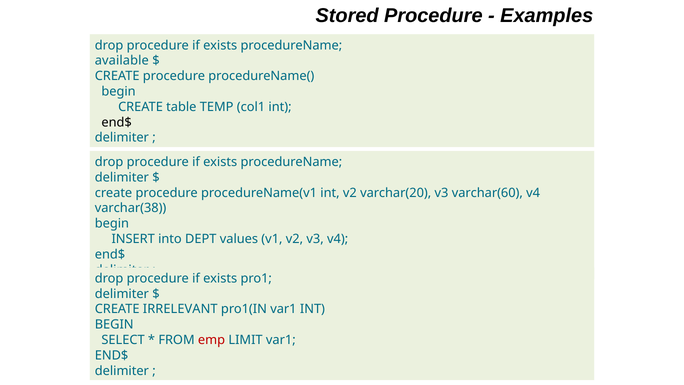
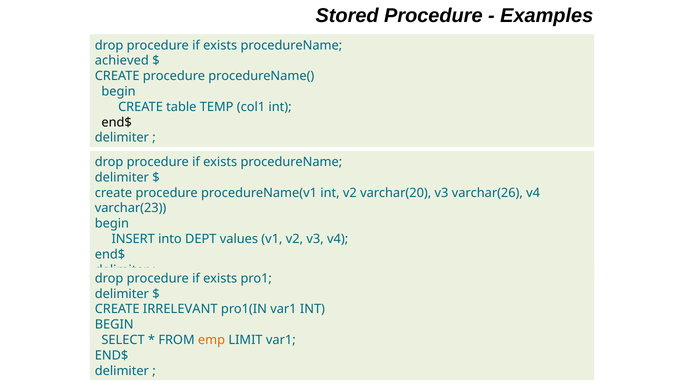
available: available -> achieved
varchar(60: varchar(60 -> varchar(26
varchar(38: varchar(38 -> varchar(23
emp colour: red -> orange
